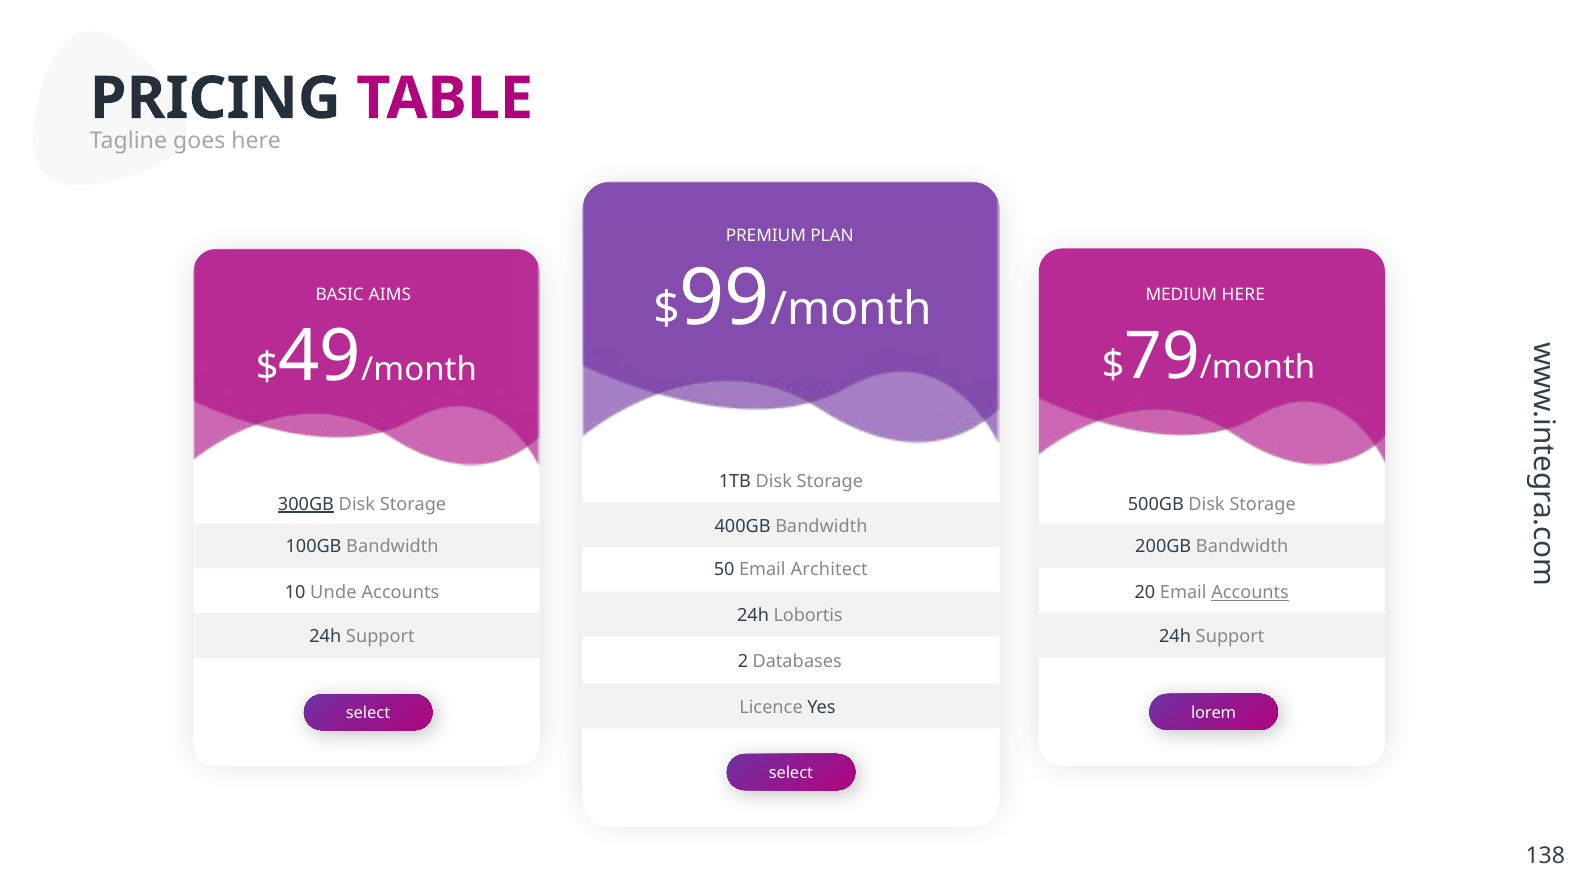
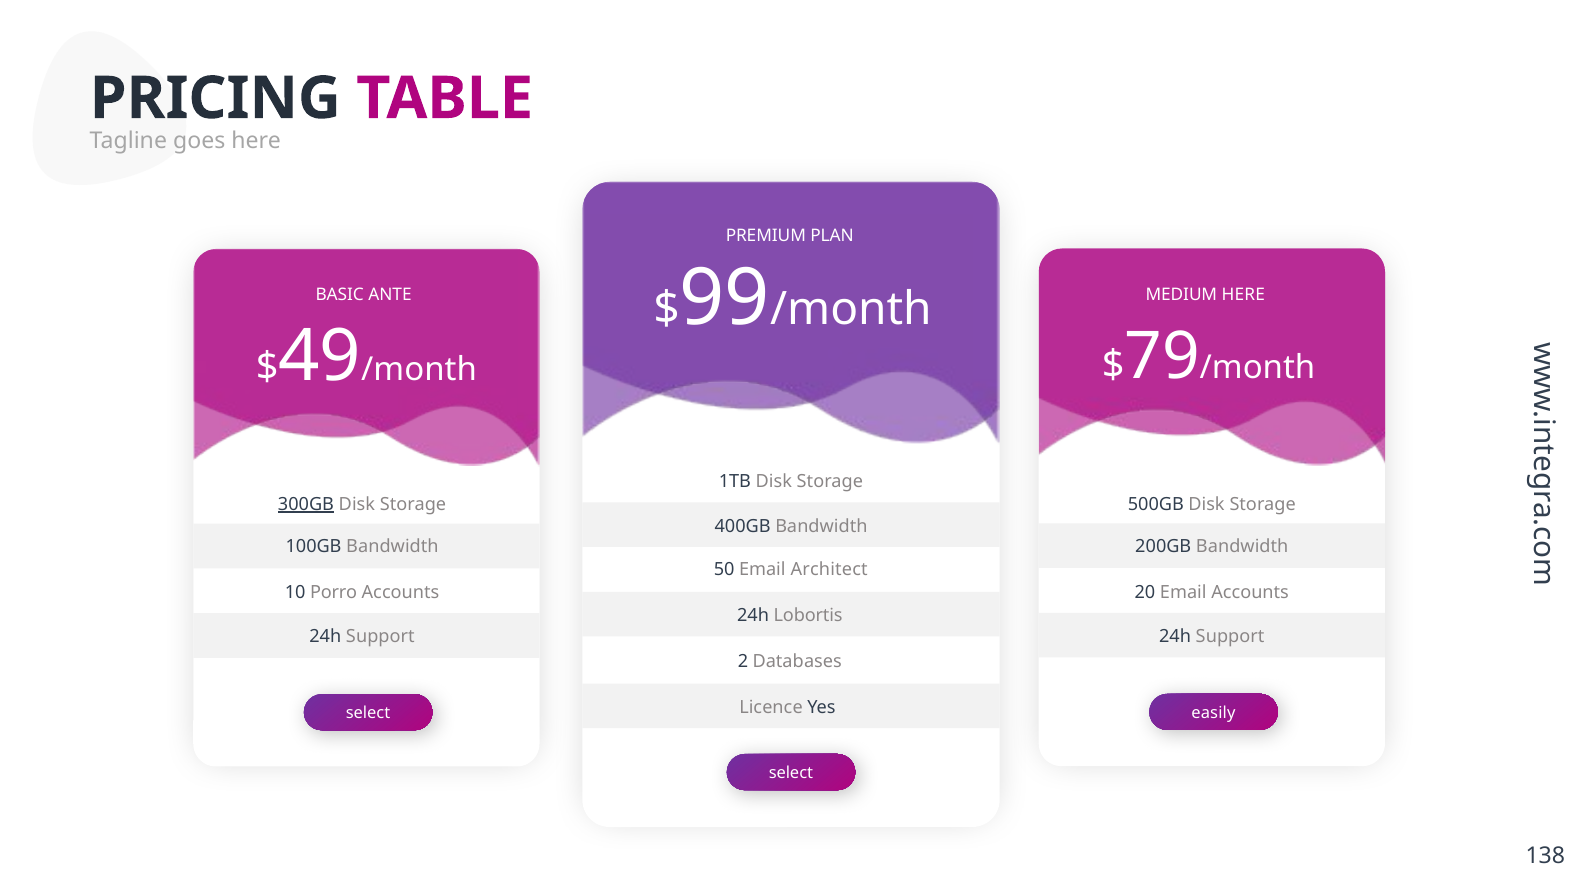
AIMS: AIMS -> ANTE
Unde: Unde -> Porro
Accounts at (1250, 593) underline: present -> none
lorem: lorem -> easily
